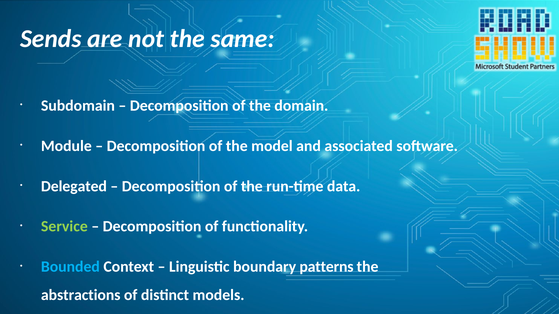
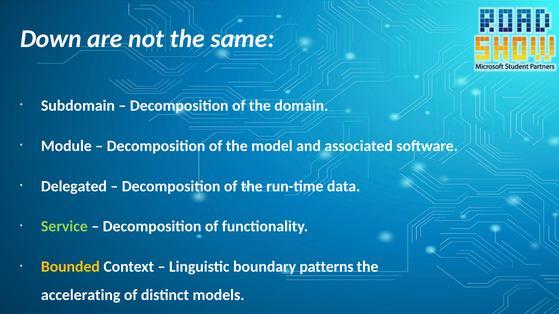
Sends: Sends -> Down
Bounded colour: light blue -> yellow
abstractions: abstractions -> accelerating
